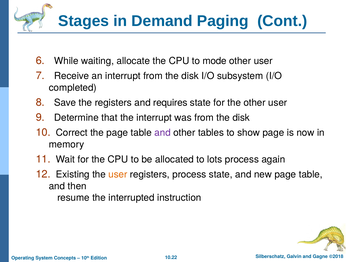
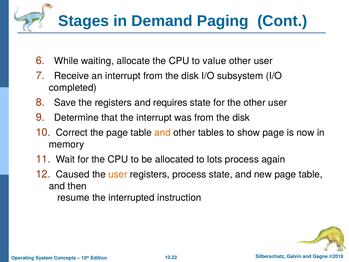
mode: mode -> value
and at (163, 133) colour: purple -> orange
Existing: Existing -> Caused
